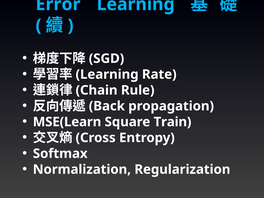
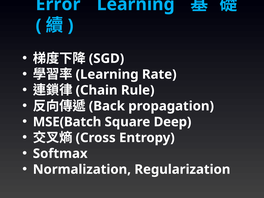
MSE(Learn: MSE(Learn -> MSE(Batch
Train: Train -> Deep
